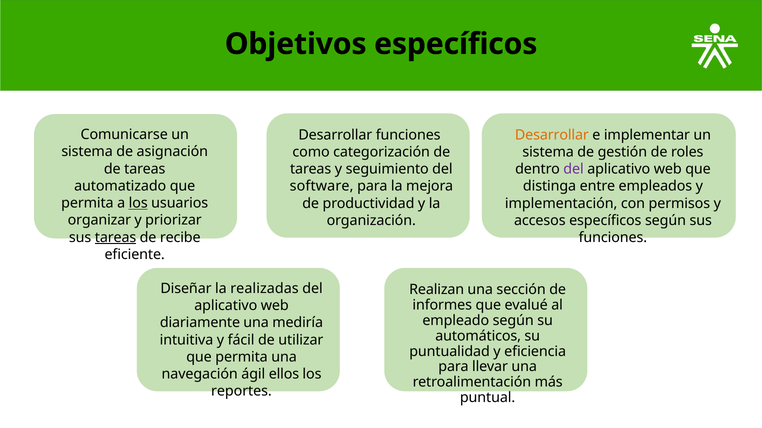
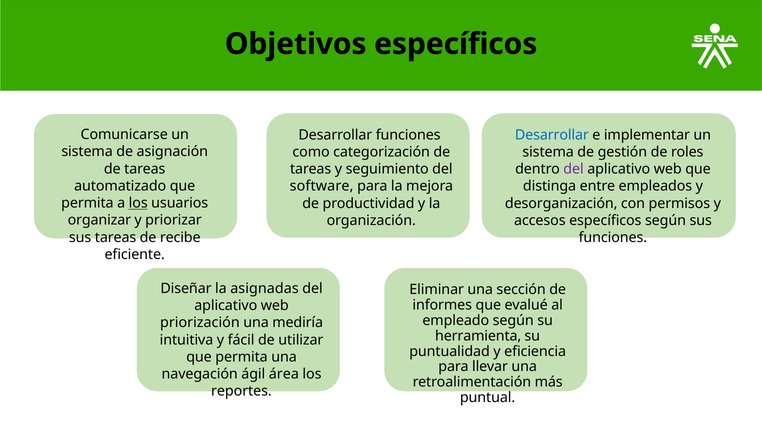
Desarrollar at (552, 135) colour: orange -> blue
implementación: implementación -> desorganización
tareas at (116, 238) underline: present -> none
realizadas: realizadas -> asignadas
Realizan: Realizan -> Eliminar
diariamente: diariamente -> priorización
automáticos: automáticos -> herramienta
ellos: ellos -> área
